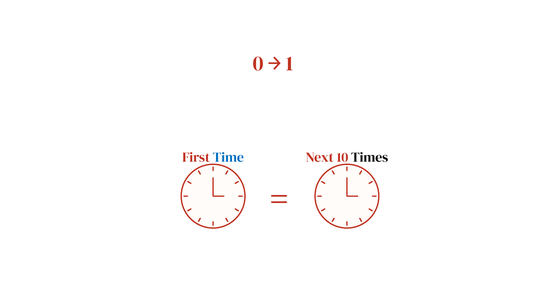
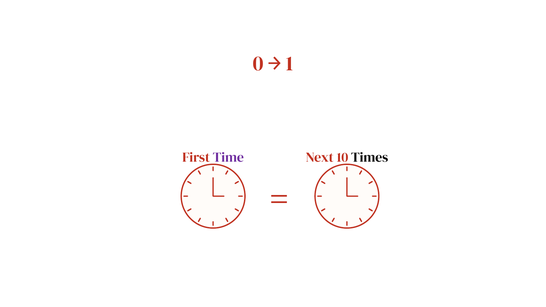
Time colour: blue -> purple
